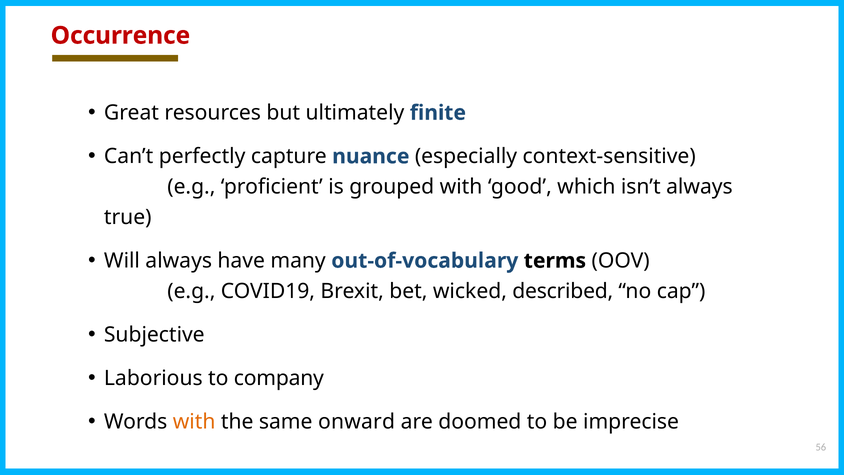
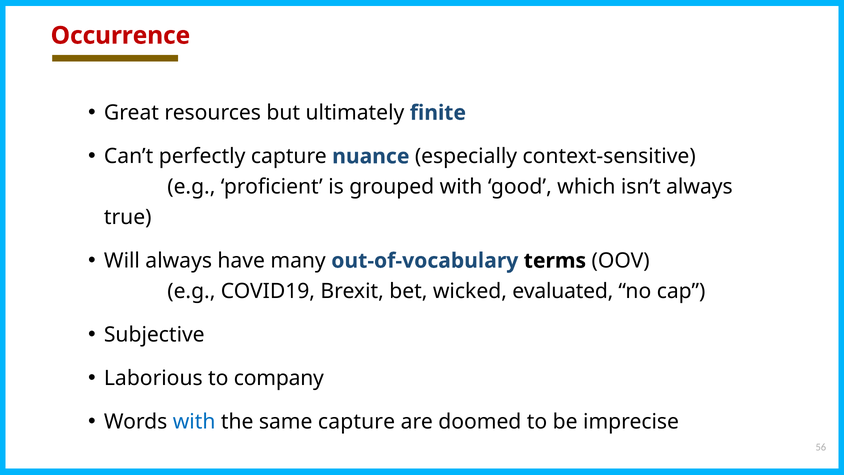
described: described -> evaluated
with at (194, 422) colour: orange -> blue
same onward: onward -> capture
